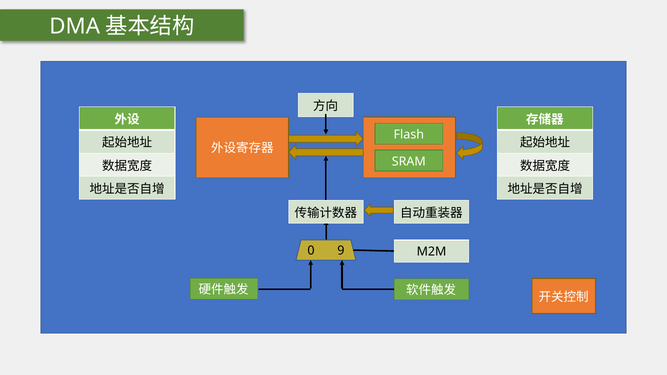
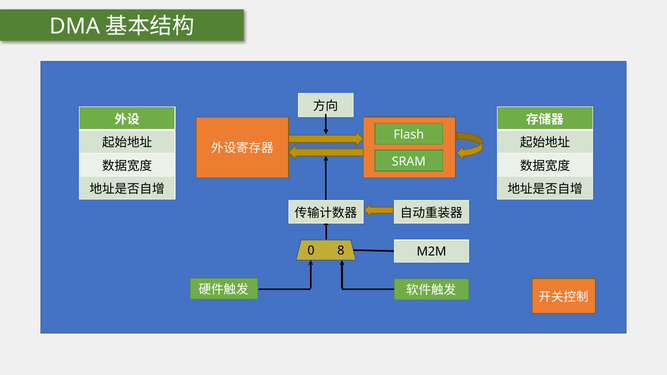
9: 9 -> 8
